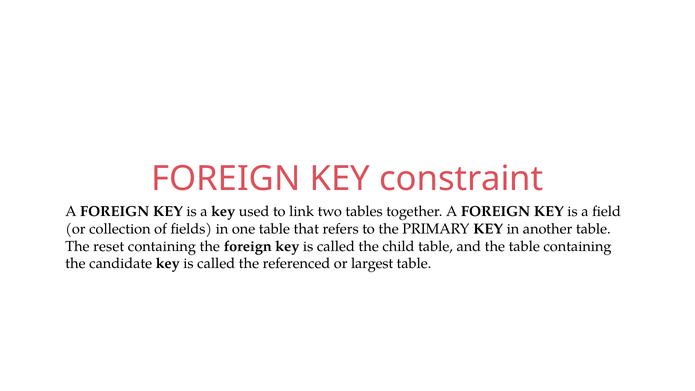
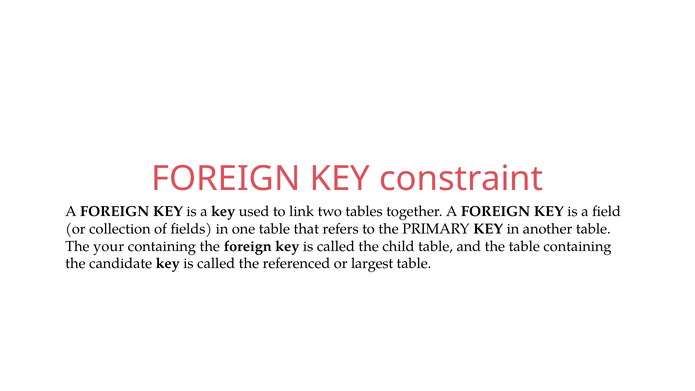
reset: reset -> your
